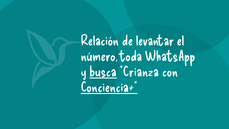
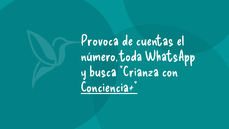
Relación: Relación -> Provoca
levantar: levantar -> cuentas
busca underline: present -> none
